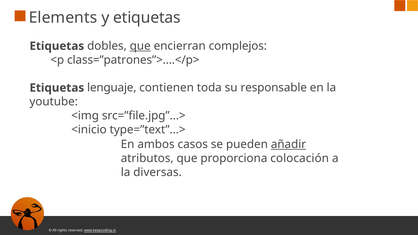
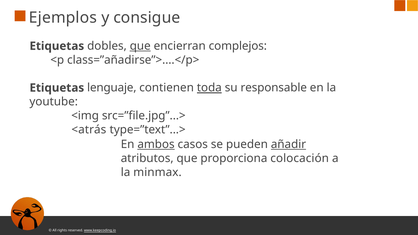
Elements: Elements -> Ejemplos
y etiquetas: etiquetas -> consigue
class=”patrones”>....</p>: class=”patrones”>....</p> -> class=”añadirse”>....</p>
toda underline: none -> present
<inicio: <inicio -> <atrás
ambos underline: none -> present
diversas: diversas -> minmax
